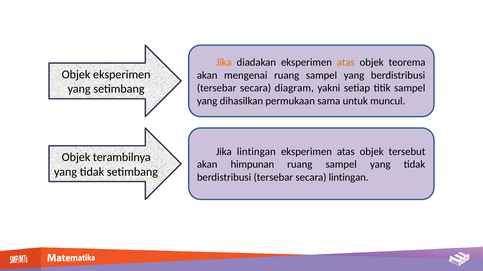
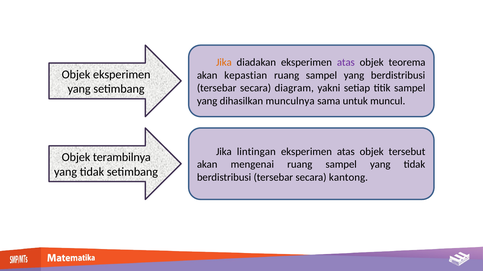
atas at (346, 63) colour: orange -> purple
mengenai: mengenai -> kepastian
permukaan: permukaan -> munculnya
himpunan: himpunan -> mengenai
secara lintingan: lintingan -> kantong
